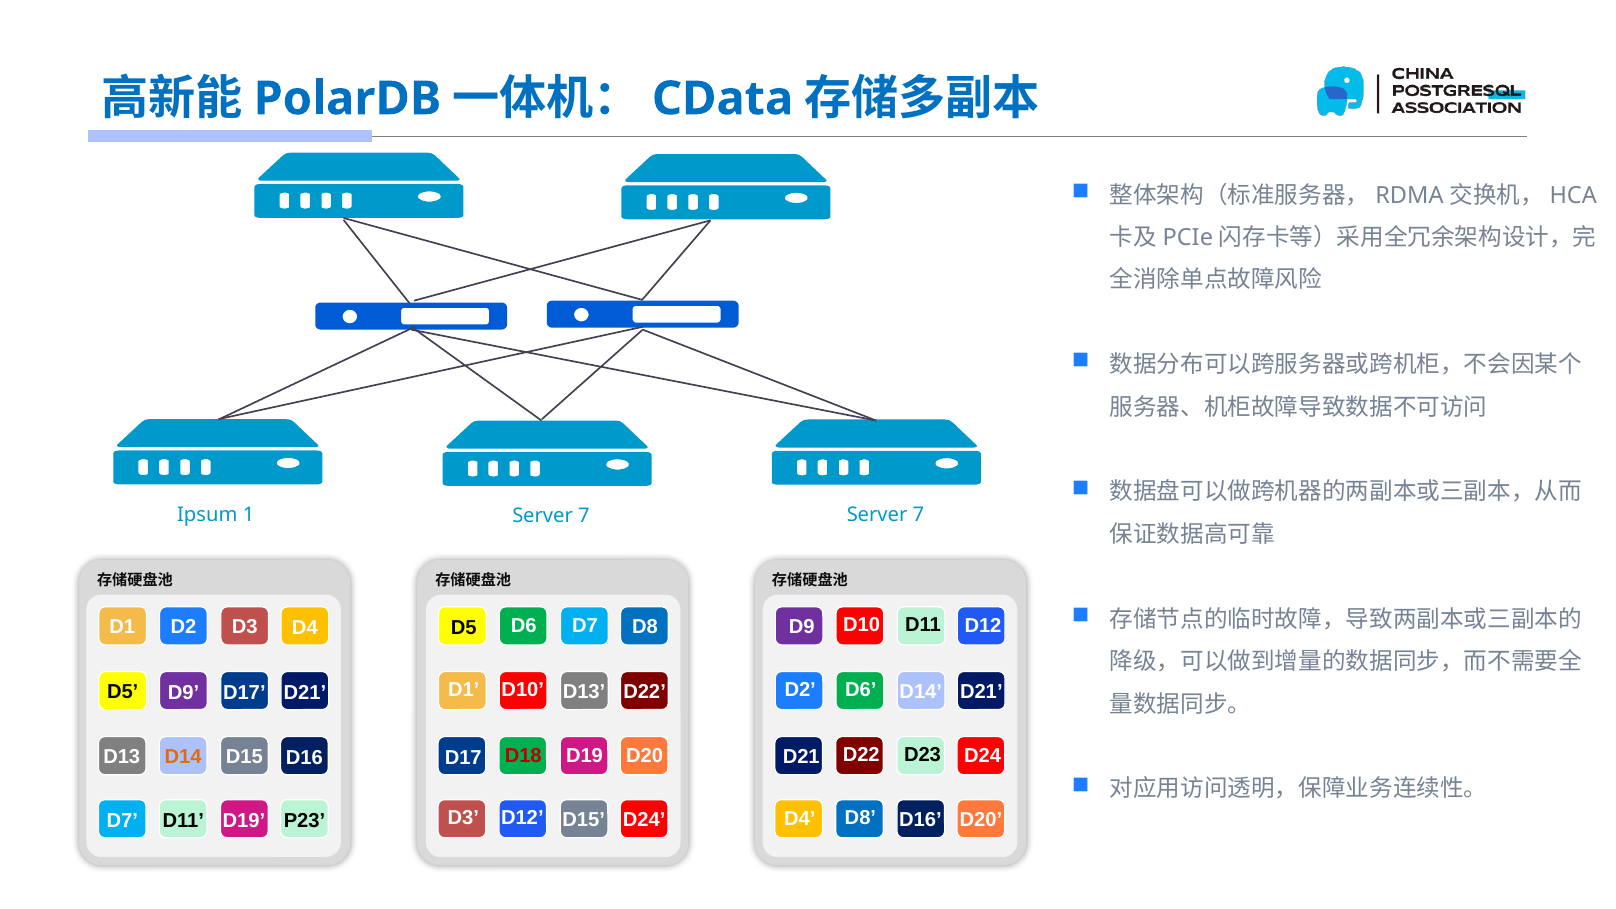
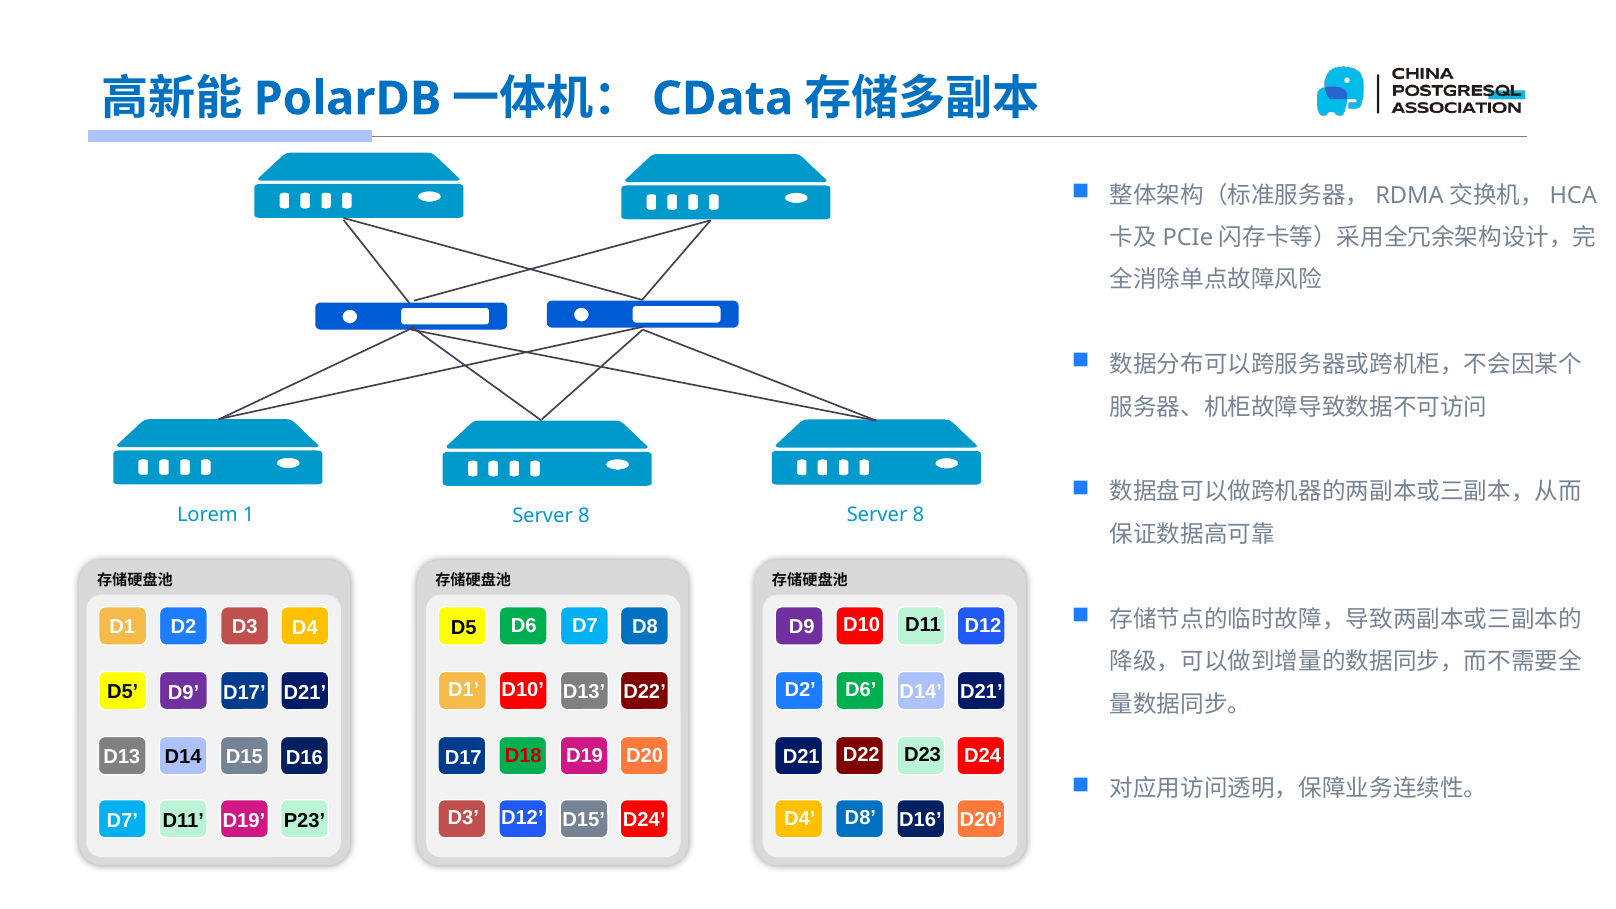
Ipsum: Ipsum -> Lorem
1 Server 7: 7 -> 8
7 at (918, 515): 7 -> 8
D14 at (183, 757) colour: orange -> black
